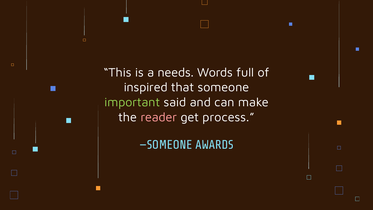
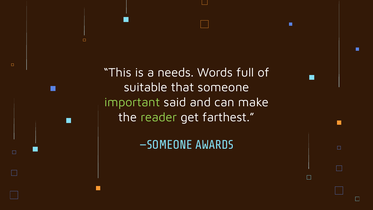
inspired: inspired -> suitable
reader colour: pink -> light green
process: process -> farthest
